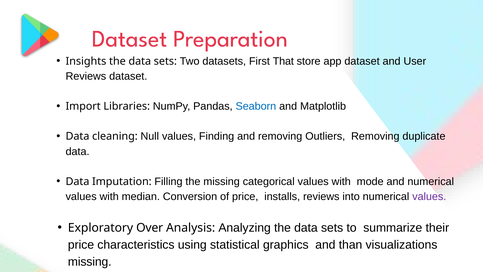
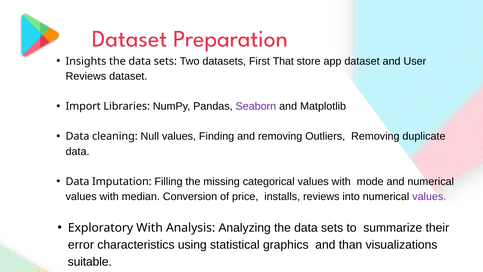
Seaborn colour: blue -> purple
Exploratory Over: Over -> With
price at (81, 245): price -> error
missing at (90, 261): missing -> suitable
